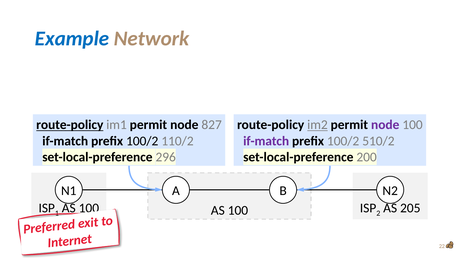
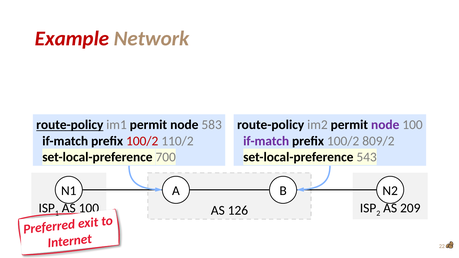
Example colour: blue -> red
827: 827 -> 583
im2 underline: present -> none
100/2 at (142, 141) colour: black -> red
510/2: 510/2 -> 809/2
296: 296 -> 700
200: 200 -> 543
205: 205 -> 209
100 at (238, 210): 100 -> 126
